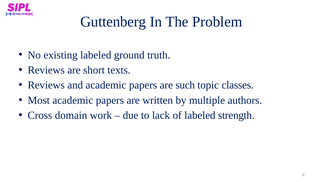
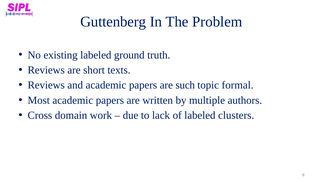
classes: classes -> formal
strength: strength -> clusters
